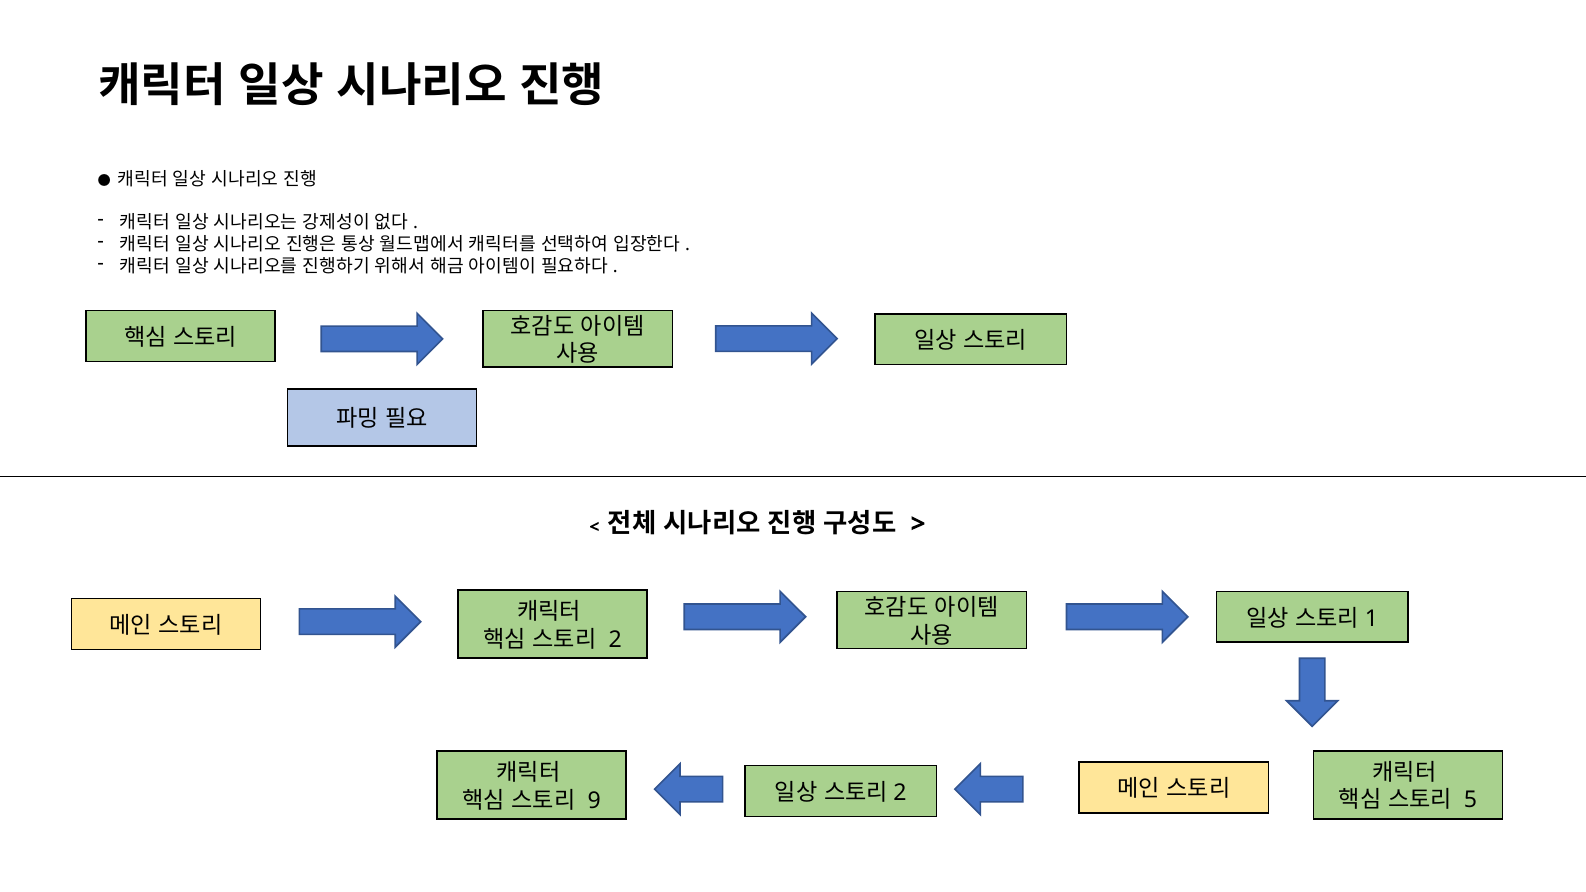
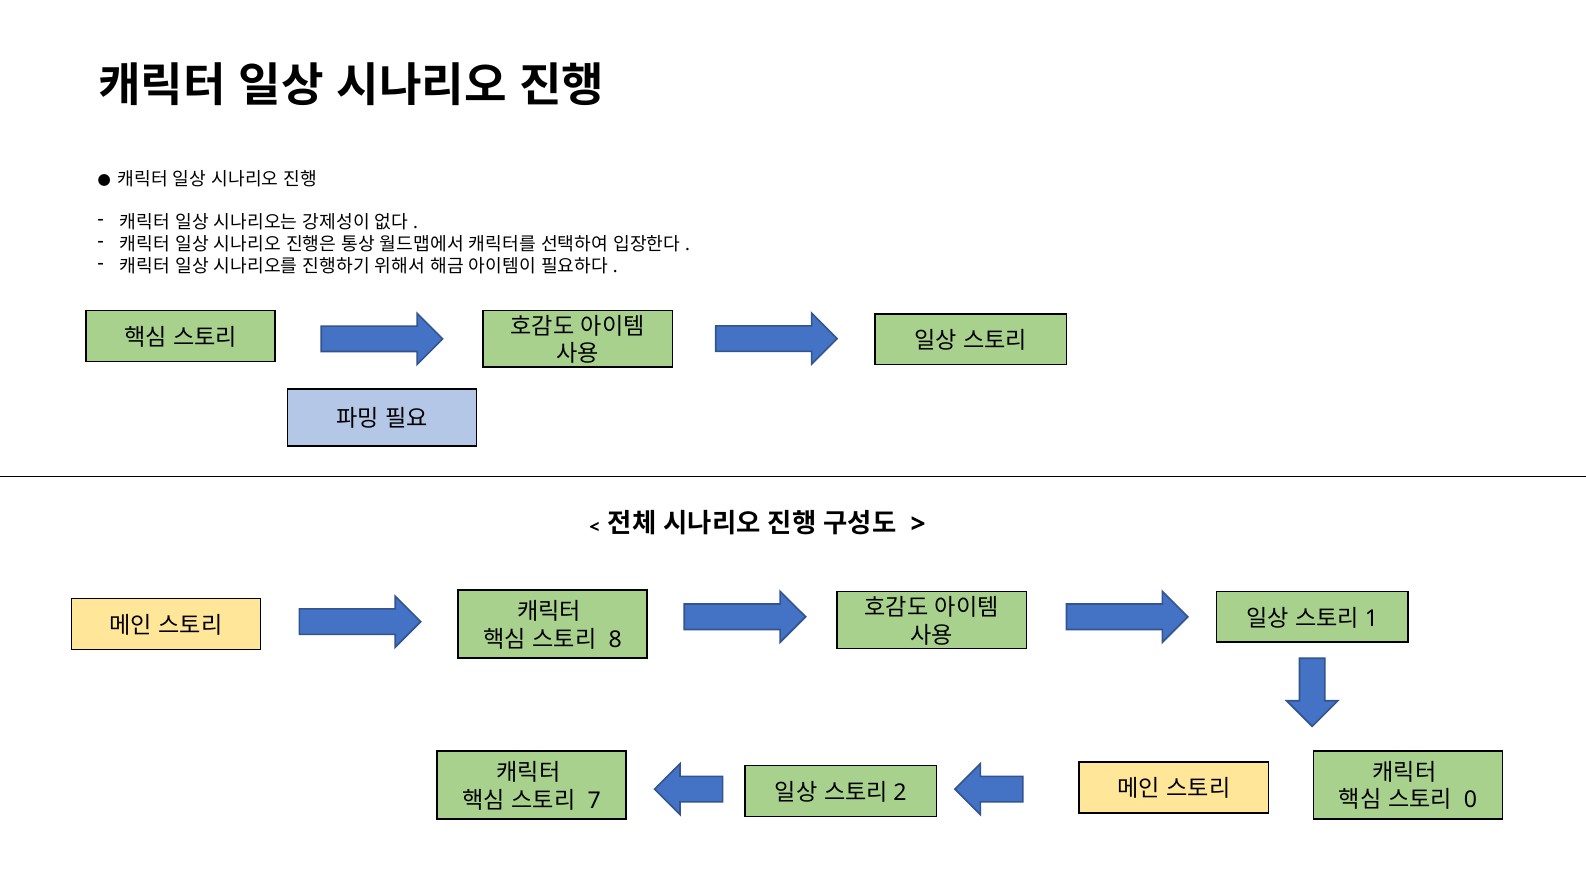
2: 2 -> 8
5: 5 -> 0
9: 9 -> 7
